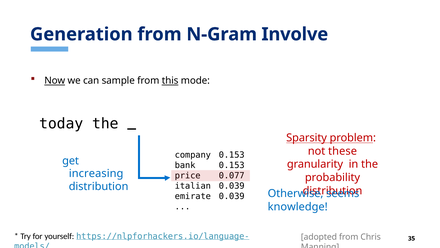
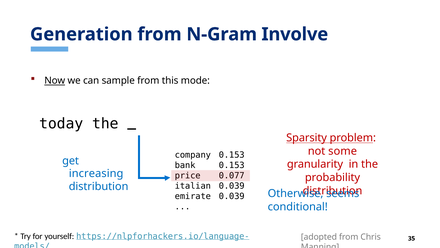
this underline: present -> none
these: these -> some
knowledge: knowledge -> conditional
